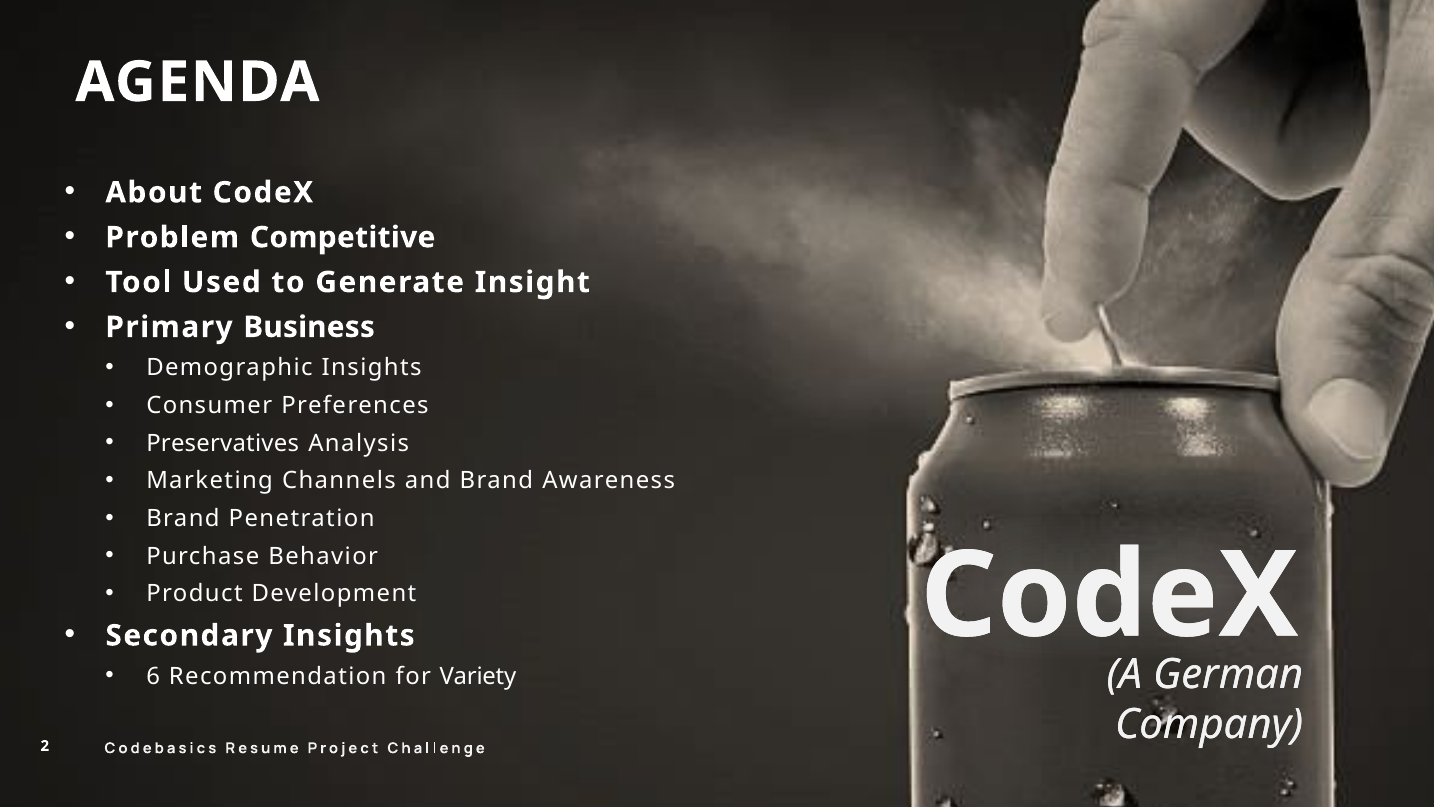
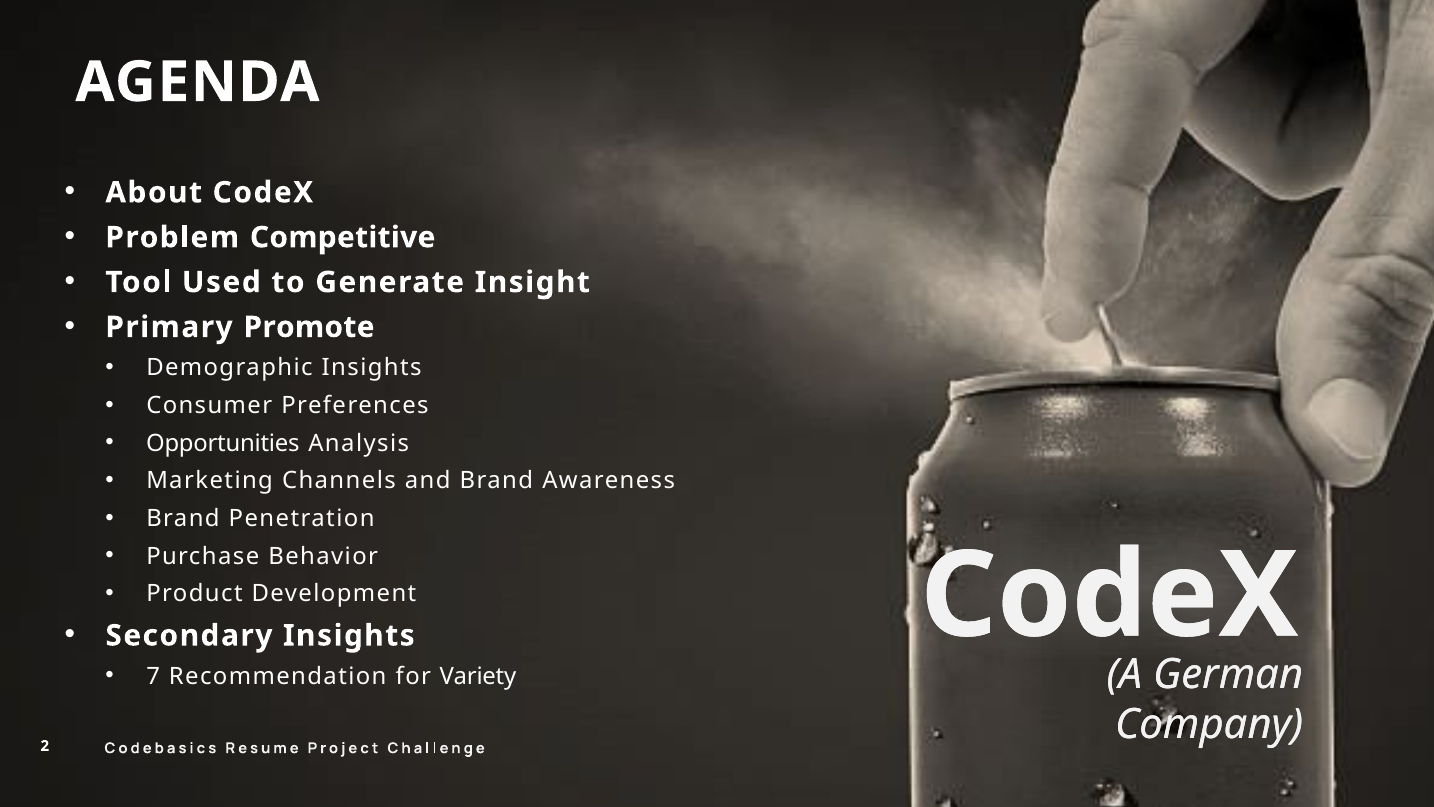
Business: Business -> Promote
Preservatives: Preservatives -> Opportunities
6: 6 -> 7
